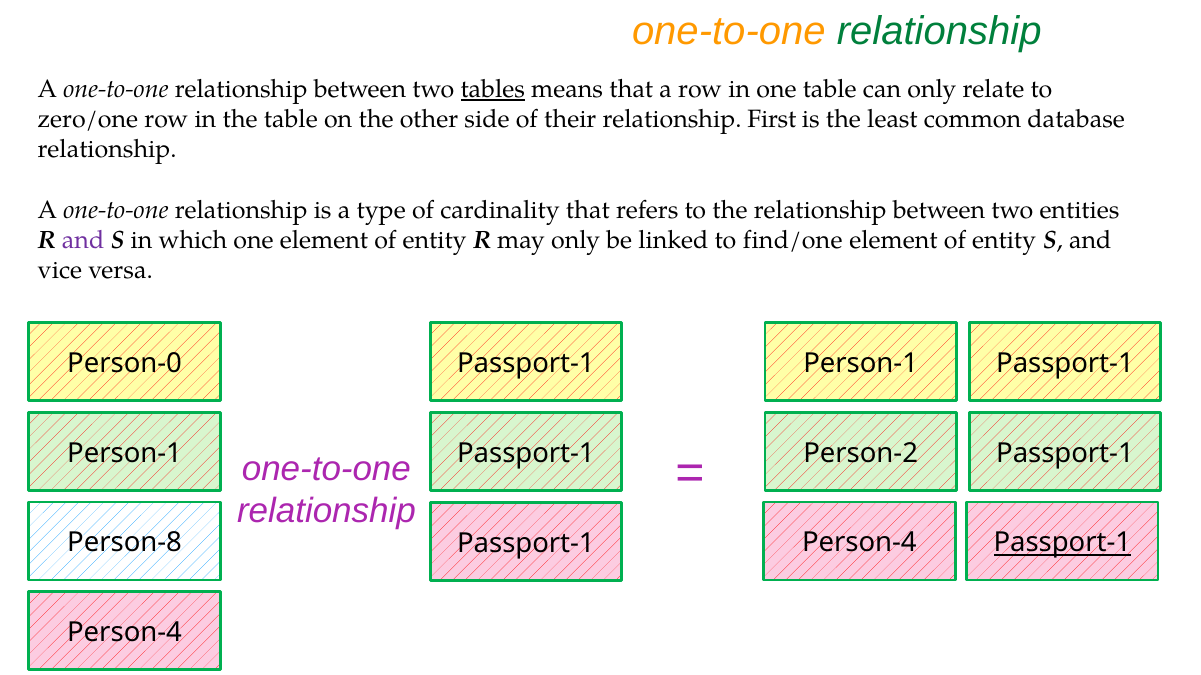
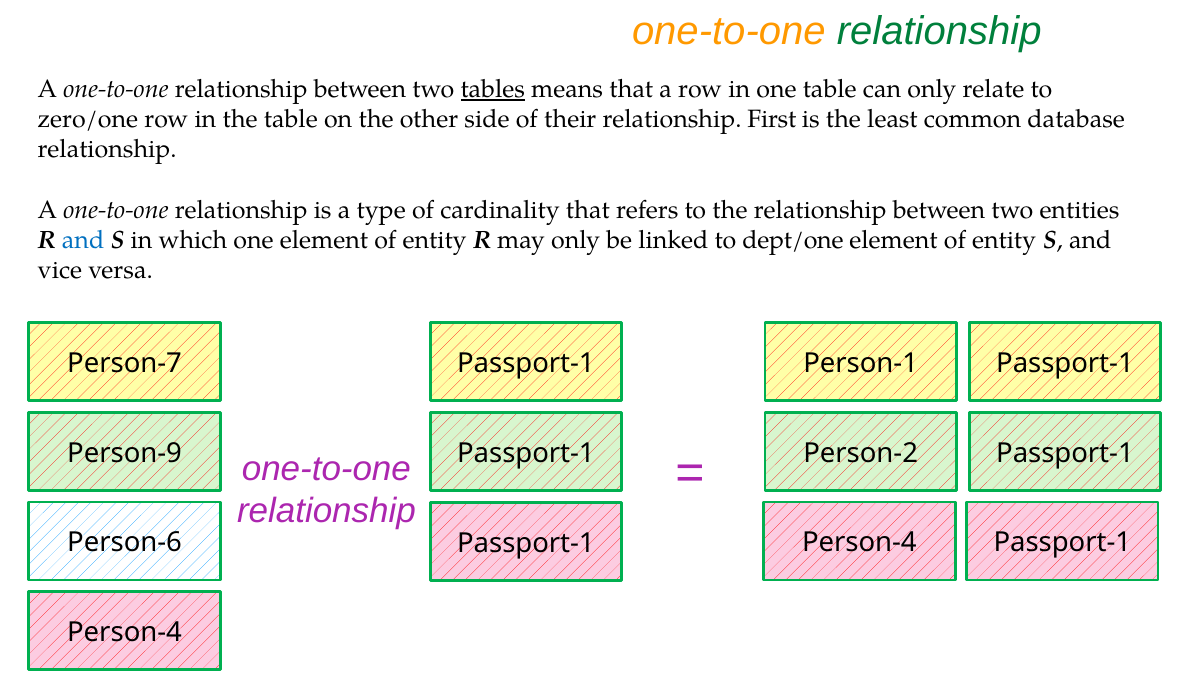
and at (83, 240) colour: purple -> blue
find/one: find/one -> dept/one
Person-0: Person-0 -> Person-7
Person-1 at (125, 453): Person-1 -> Person-9
Person-8: Person-8 -> Person-6
Passport-1 at (1062, 543) underline: present -> none
